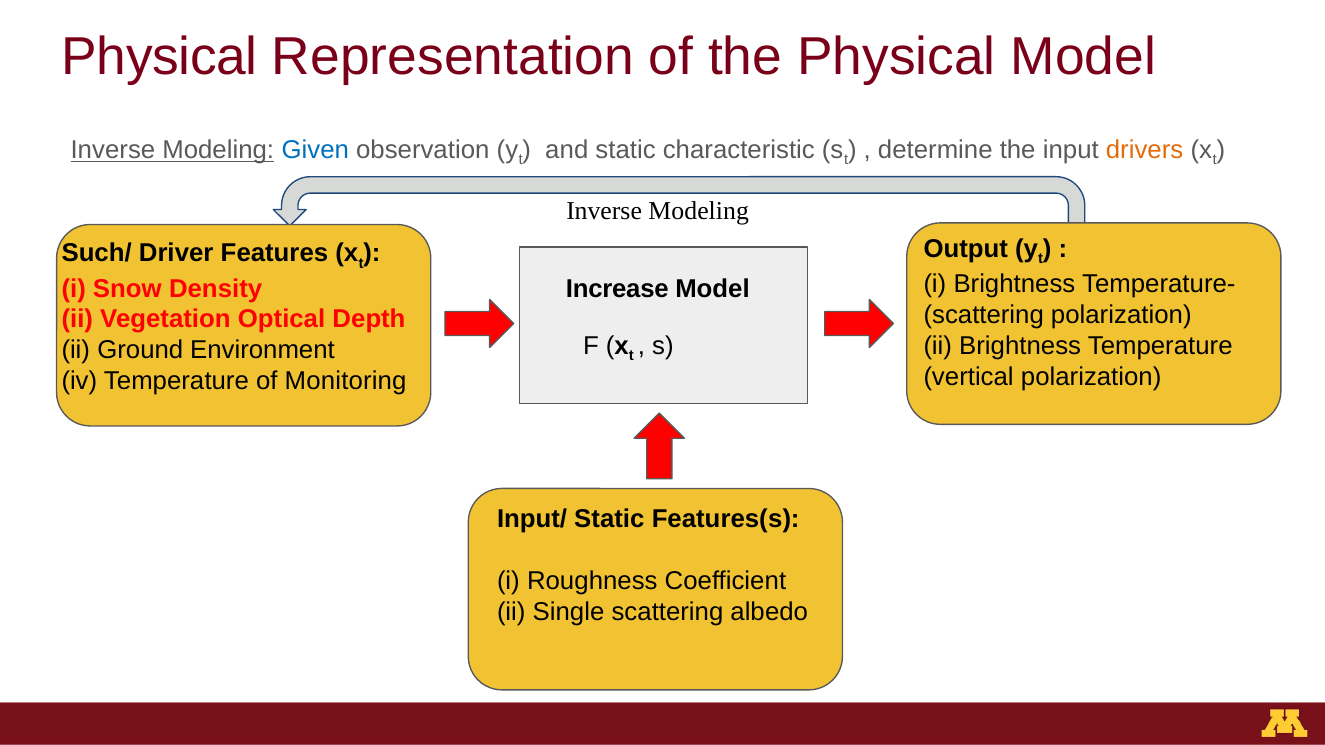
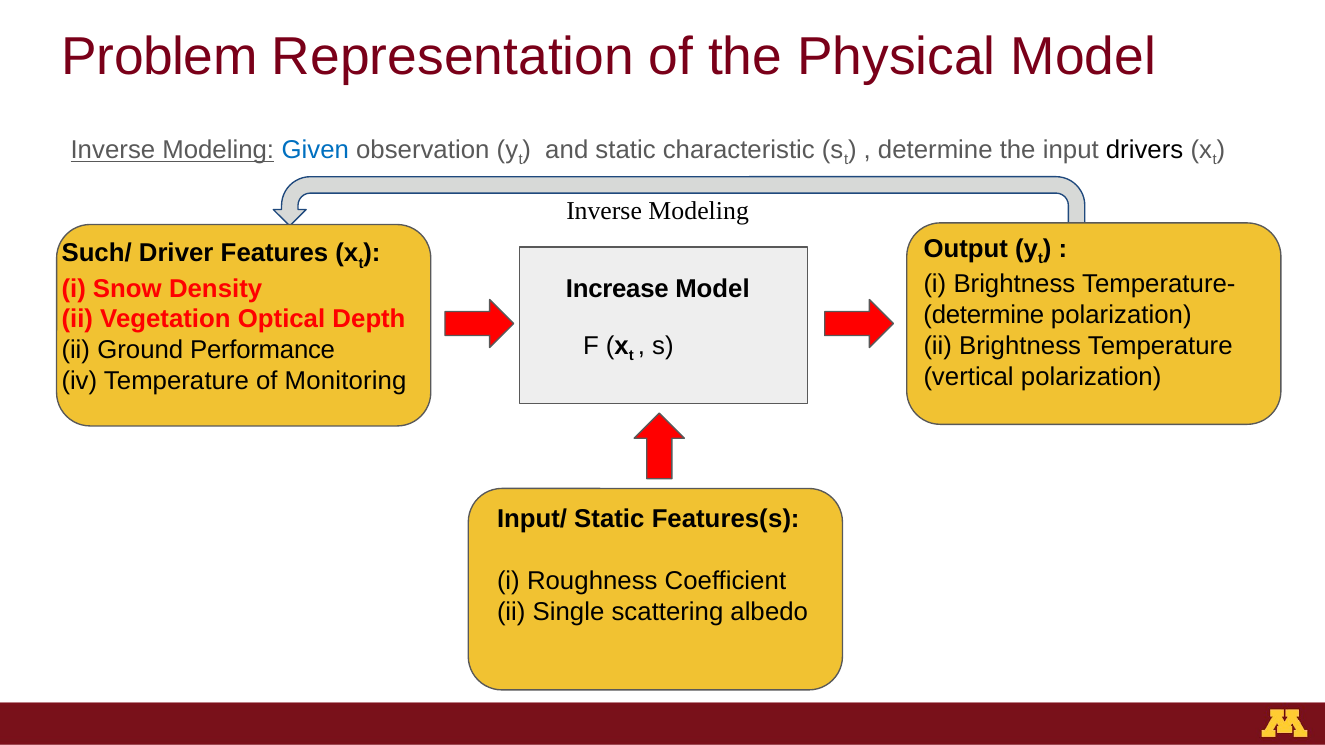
Physical at (160, 57): Physical -> Problem
drivers colour: orange -> black
scattering at (984, 315): scattering -> determine
Environment: Environment -> Performance
